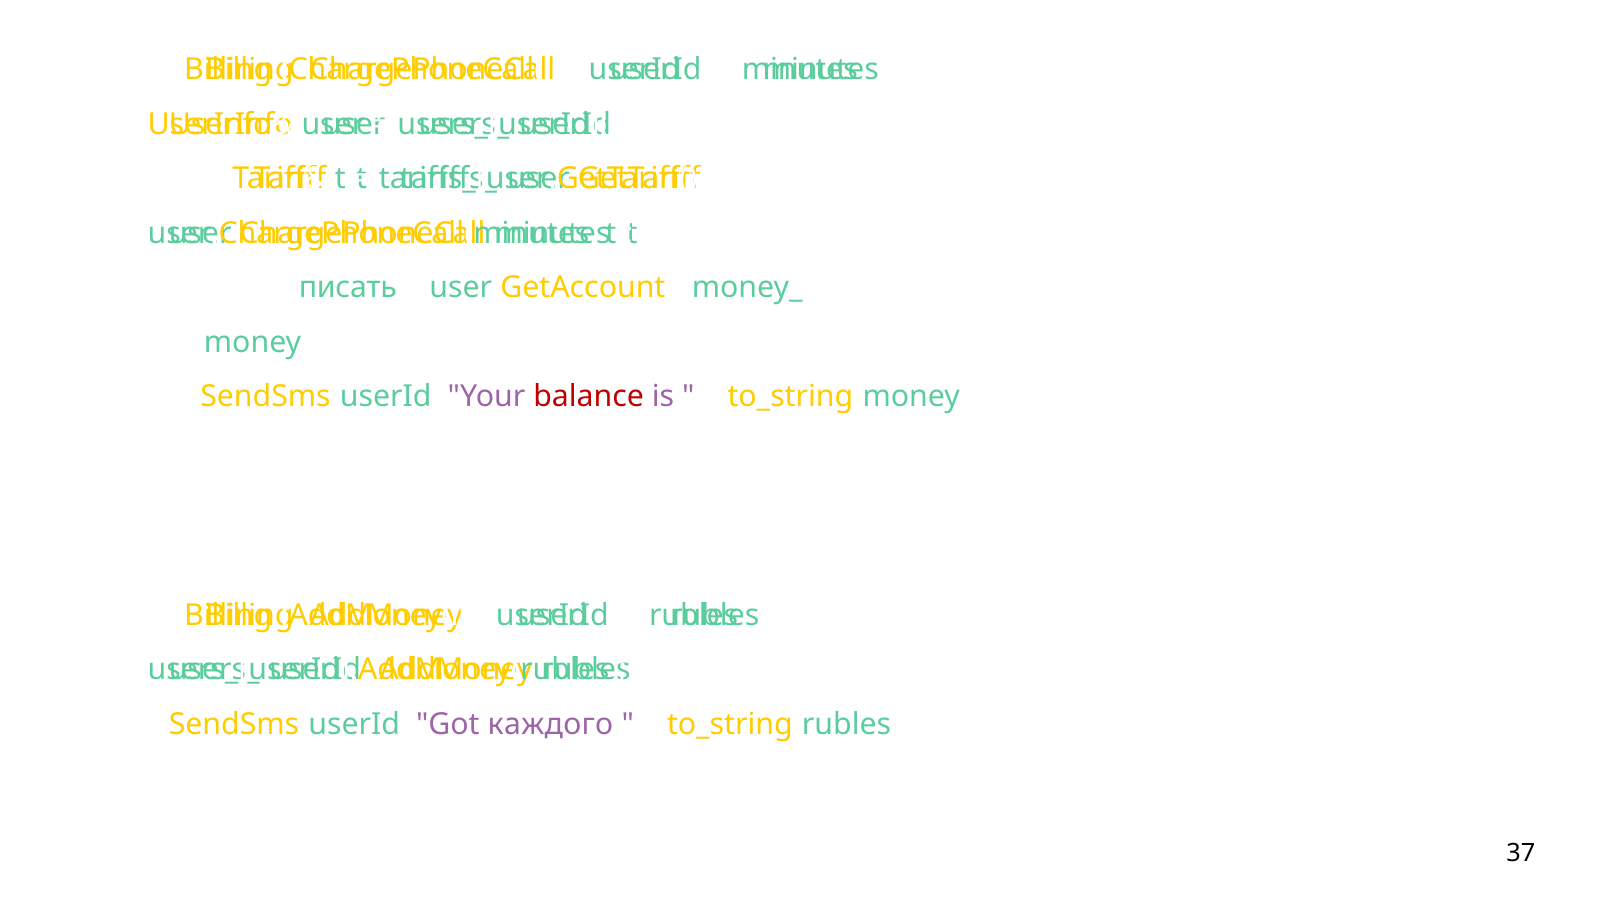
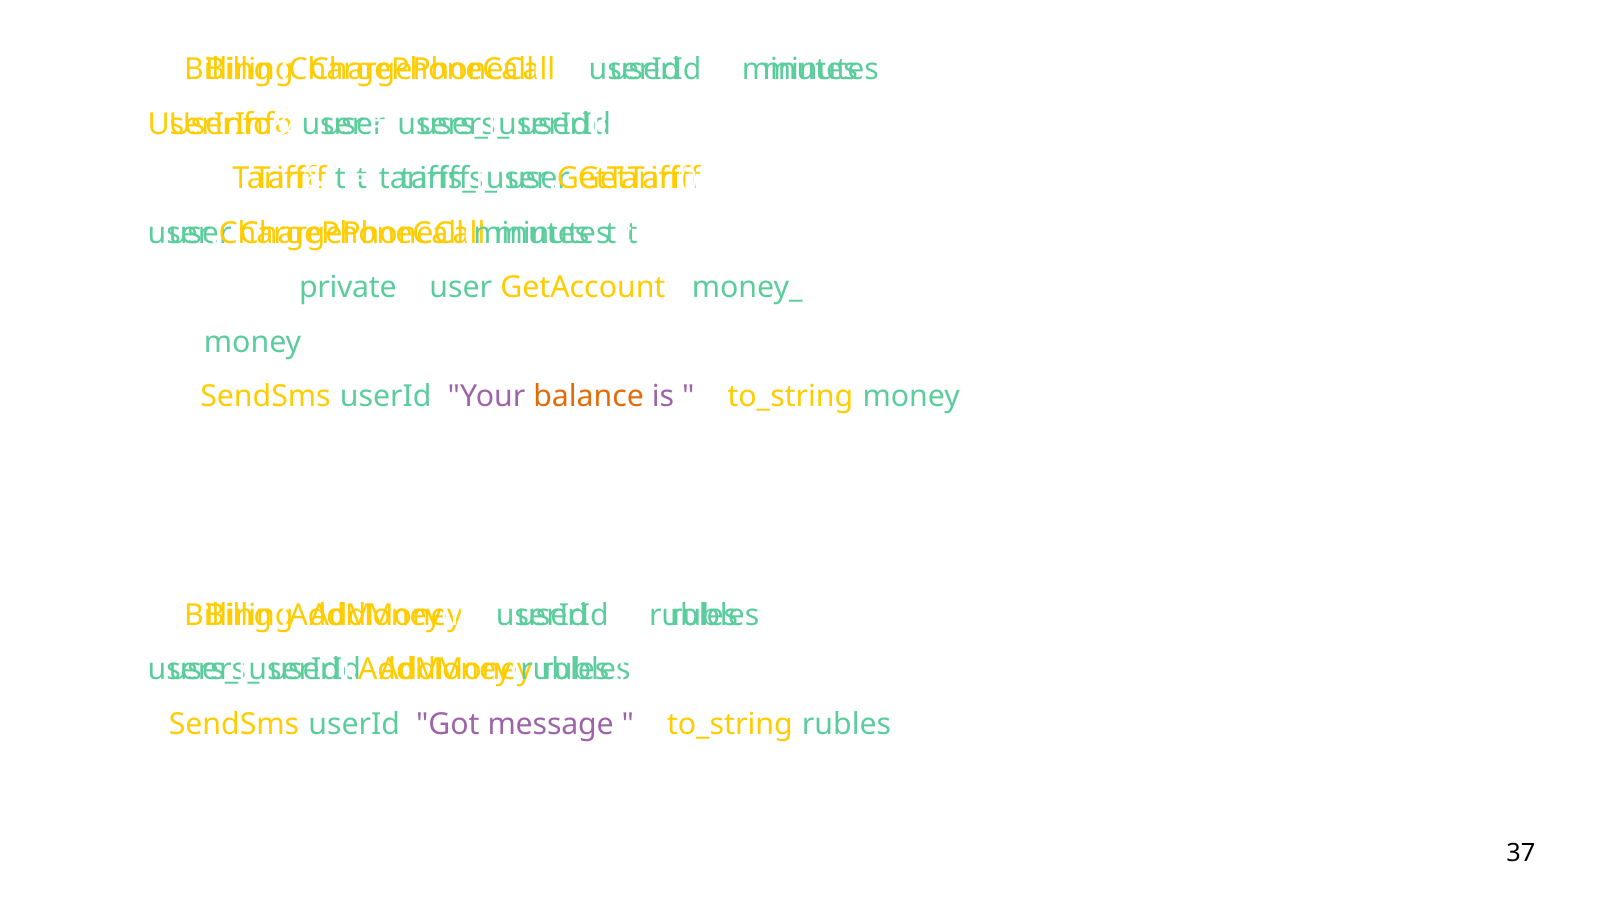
писать: писать -> private
balance colour: red -> orange
каждого: каждого -> message
